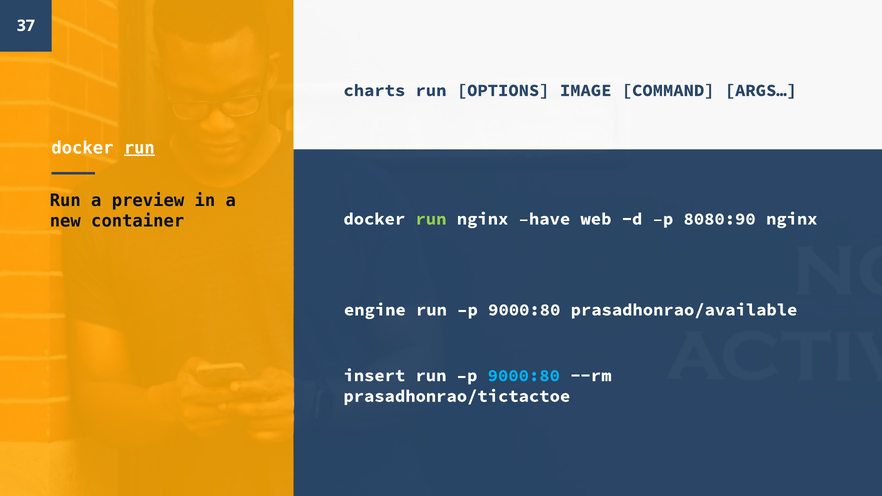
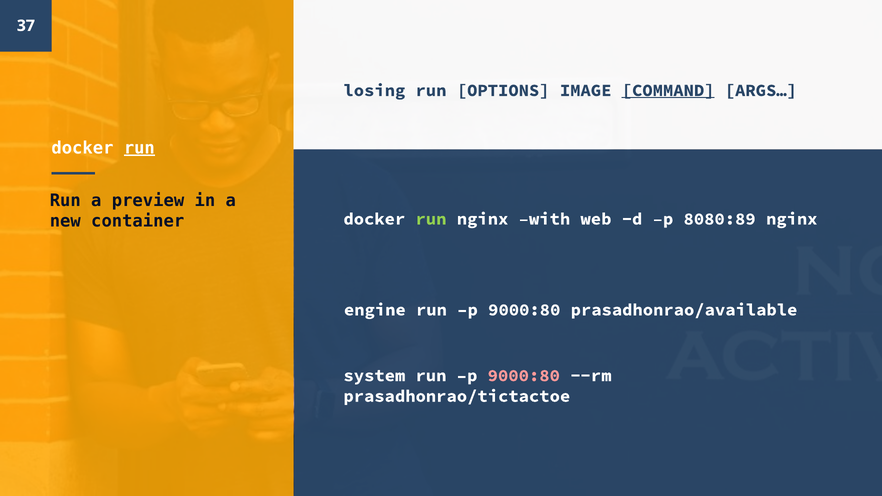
charts: charts -> losing
COMMAND underline: none -> present
have: have -> with
8080:90: 8080:90 -> 8080:89
insert: insert -> system
9000:80 at (524, 376) colour: light blue -> pink
